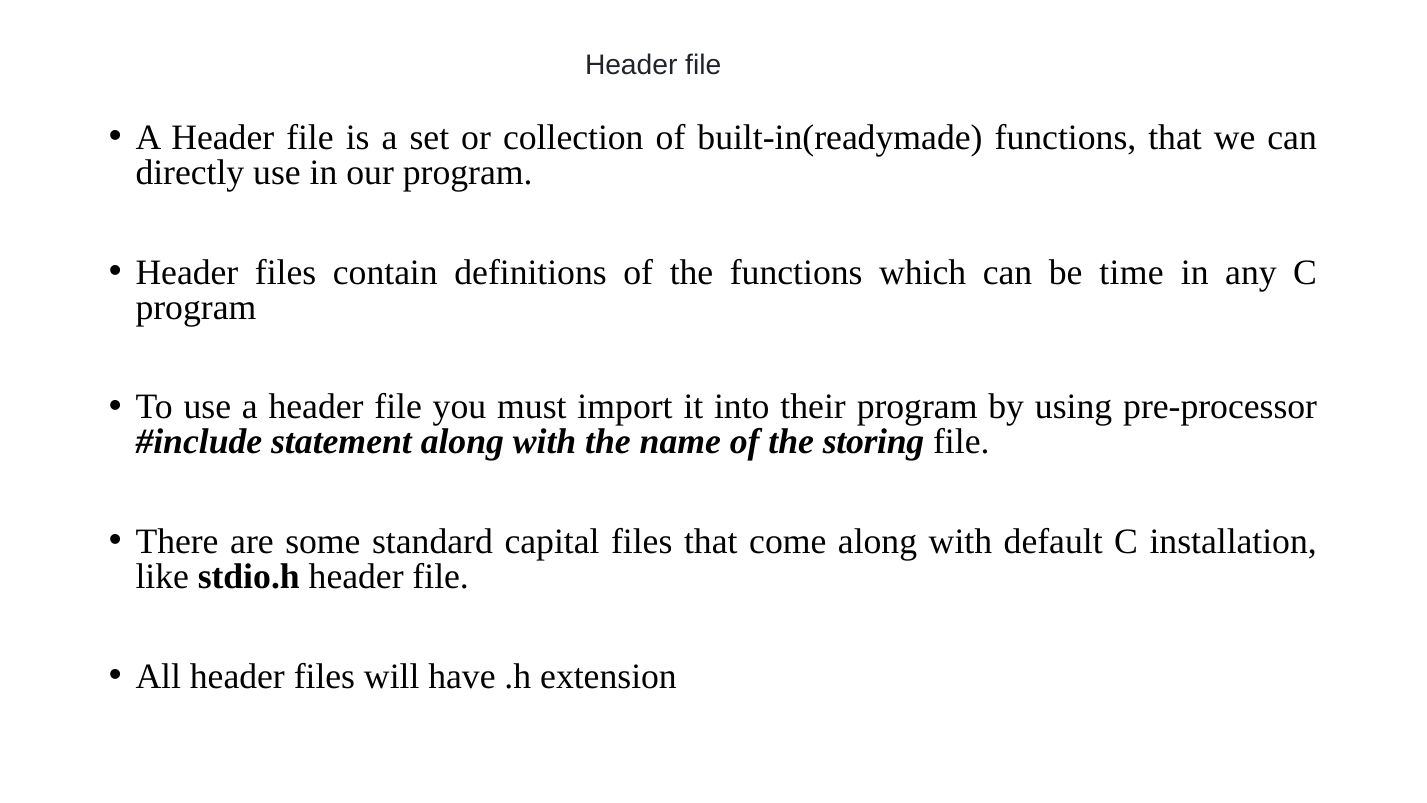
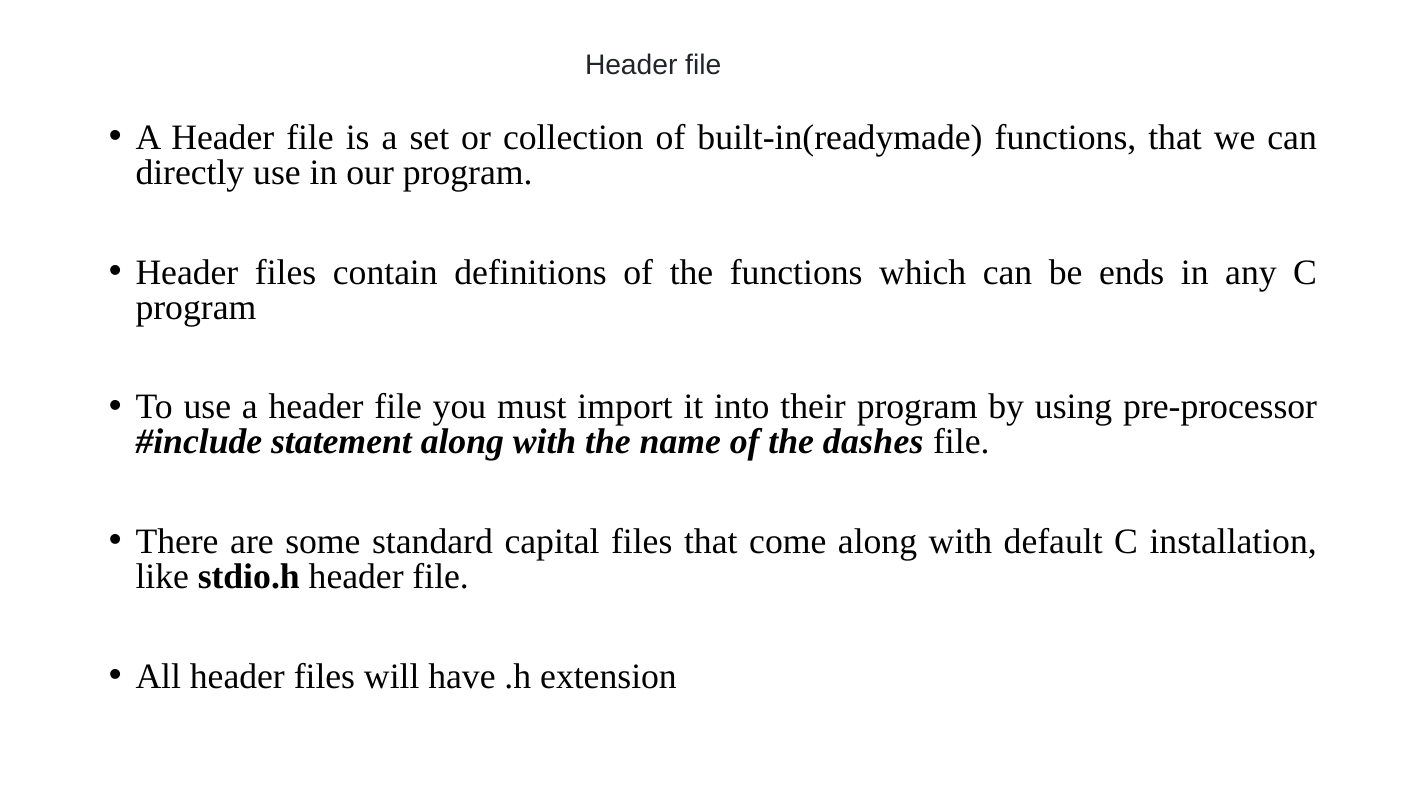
time: time -> ends
storing: storing -> dashes
